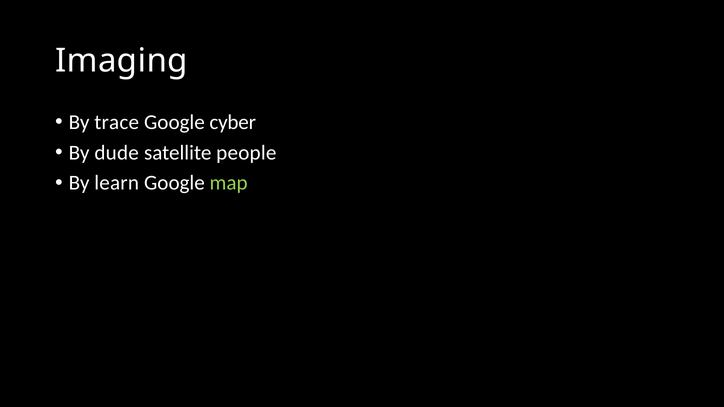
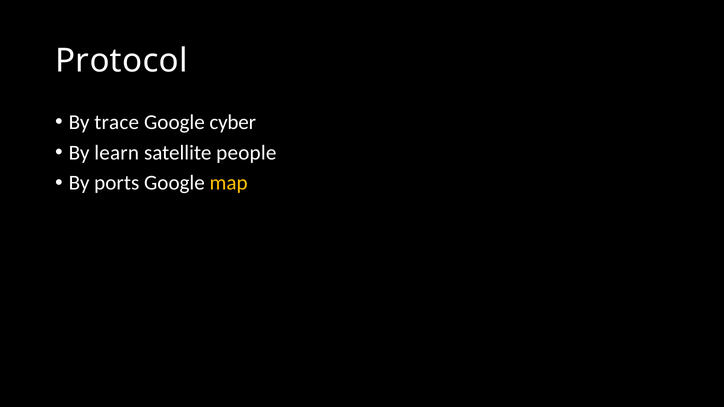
Imaging: Imaging -> Protocol
dude: dude -> learn
learn: learn -> ports
map colour: light green -> yellow
